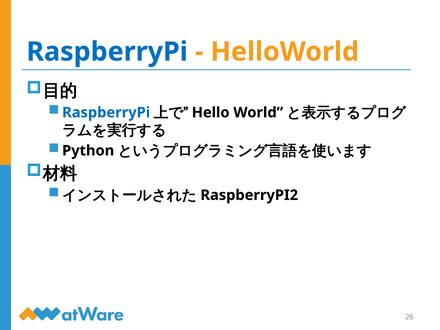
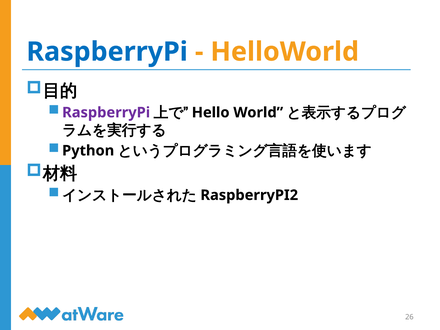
RaspberryPi at (106, 113) colour: blue -> purple
